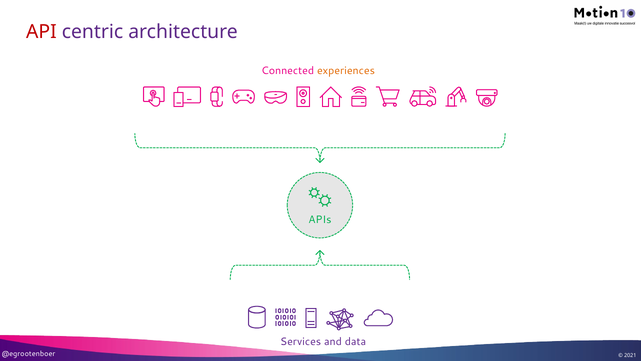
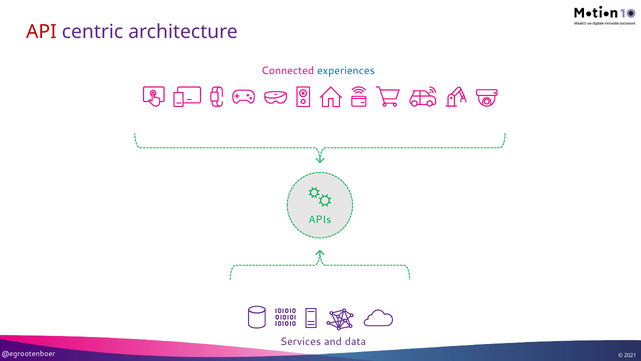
experiences colour: orange -> blue
